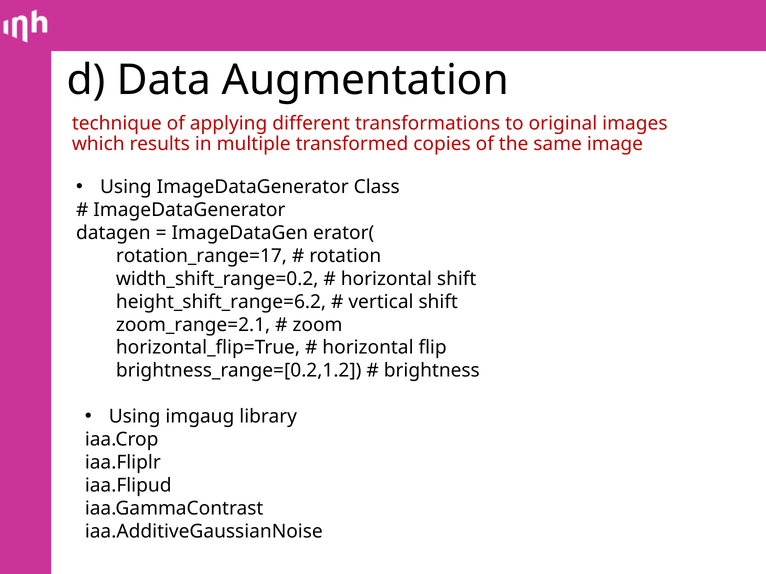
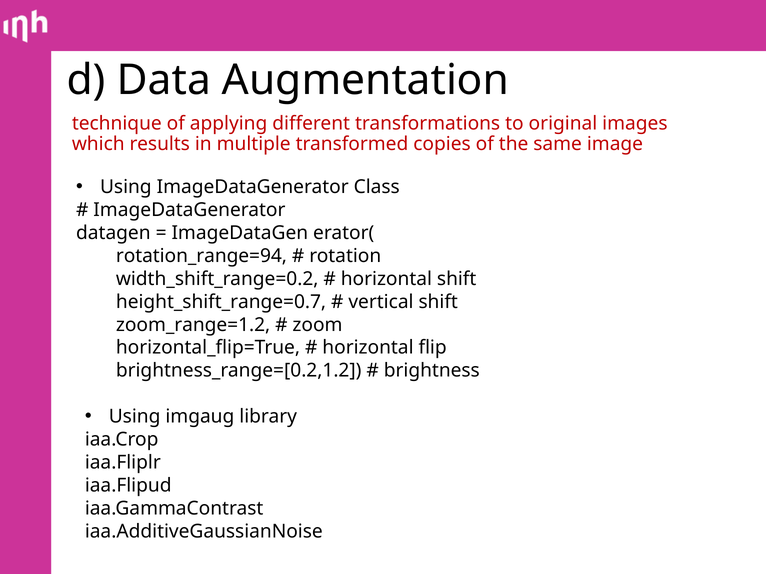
rotation_range=17: rotation_range=17 -> rotation_range=94
height_shift_range=6.2: height_shift_range=6.2 -> height_shift_range=0.7
zoom_range=2.1: zoom_range=2.1 -> zoom_range=1.2
